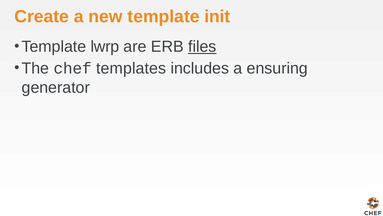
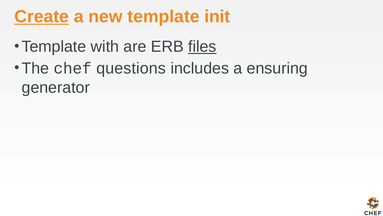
Create underline: none -> present
lwrp: lwrp -> with
templates: templates -> questions
